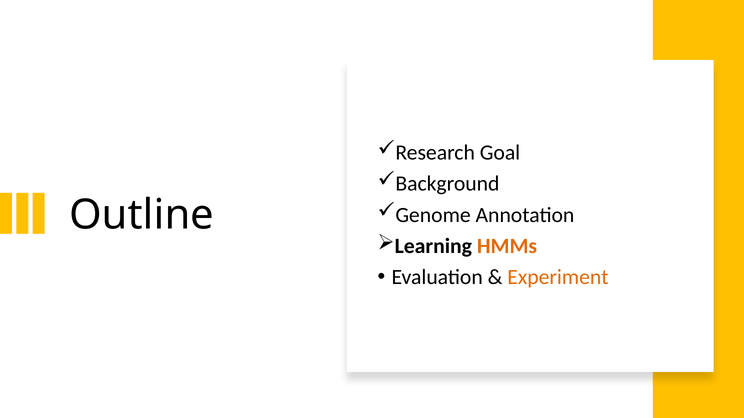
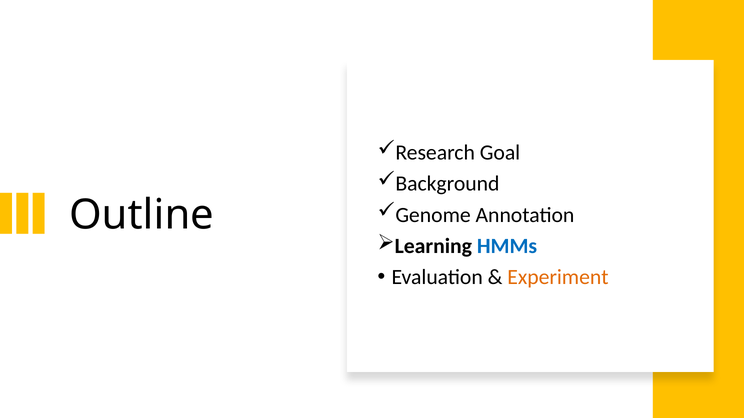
HMMs colour: orange -> blue
